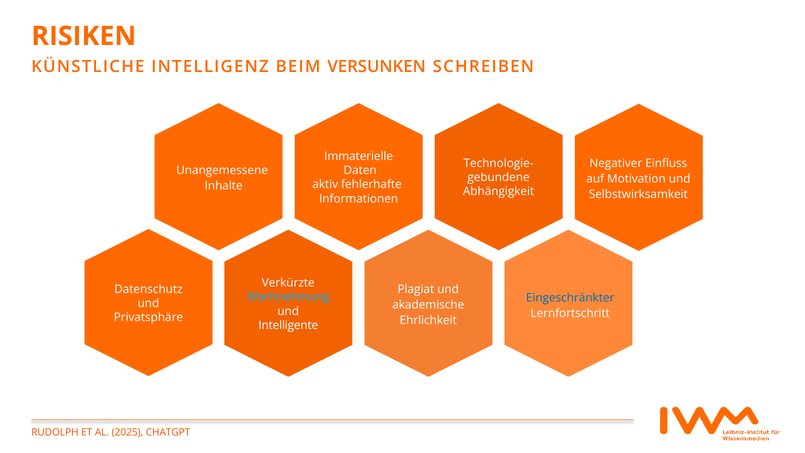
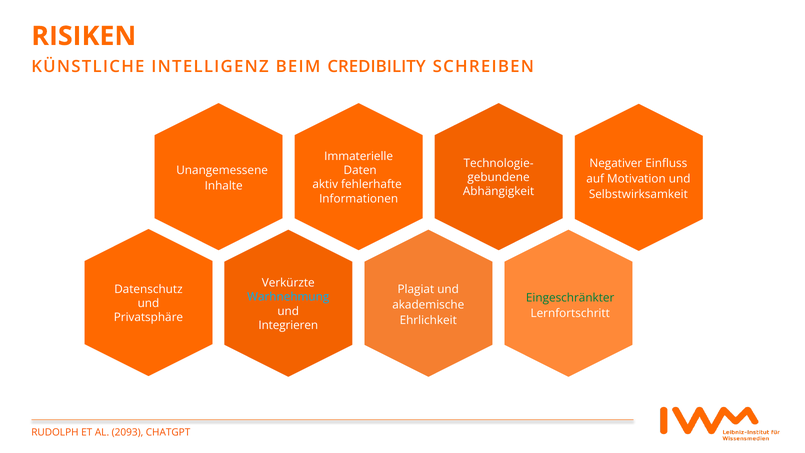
VERSUNKEN: VERSUNKEN -> CREDIBILITY
Eingeschränkter colour: blue -> green
Intelligente: Intelligente -> Integrieren
2025: 2025 -> 2093
